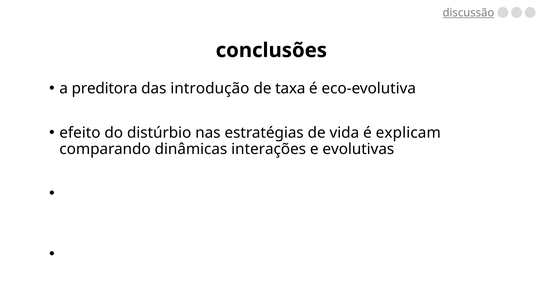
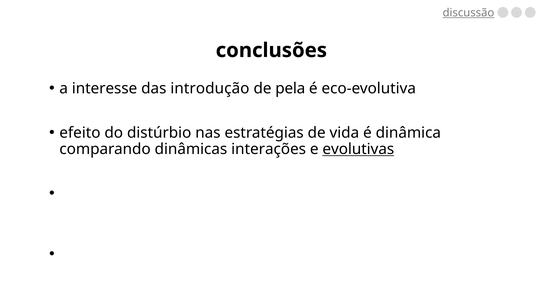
preditora: preditora -> interesse
taxa: taxa -> pela
explicam: explicam -> dinâmica
evolutivas at (358, 149) underline: none -> present
